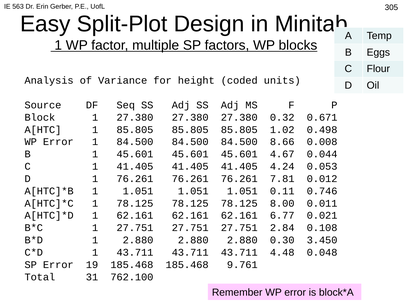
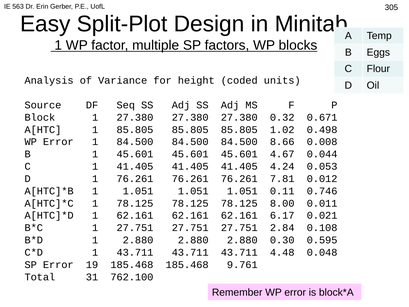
6.77: 6.77 -> 6.17
3.450: 3.450 -> 0.595
